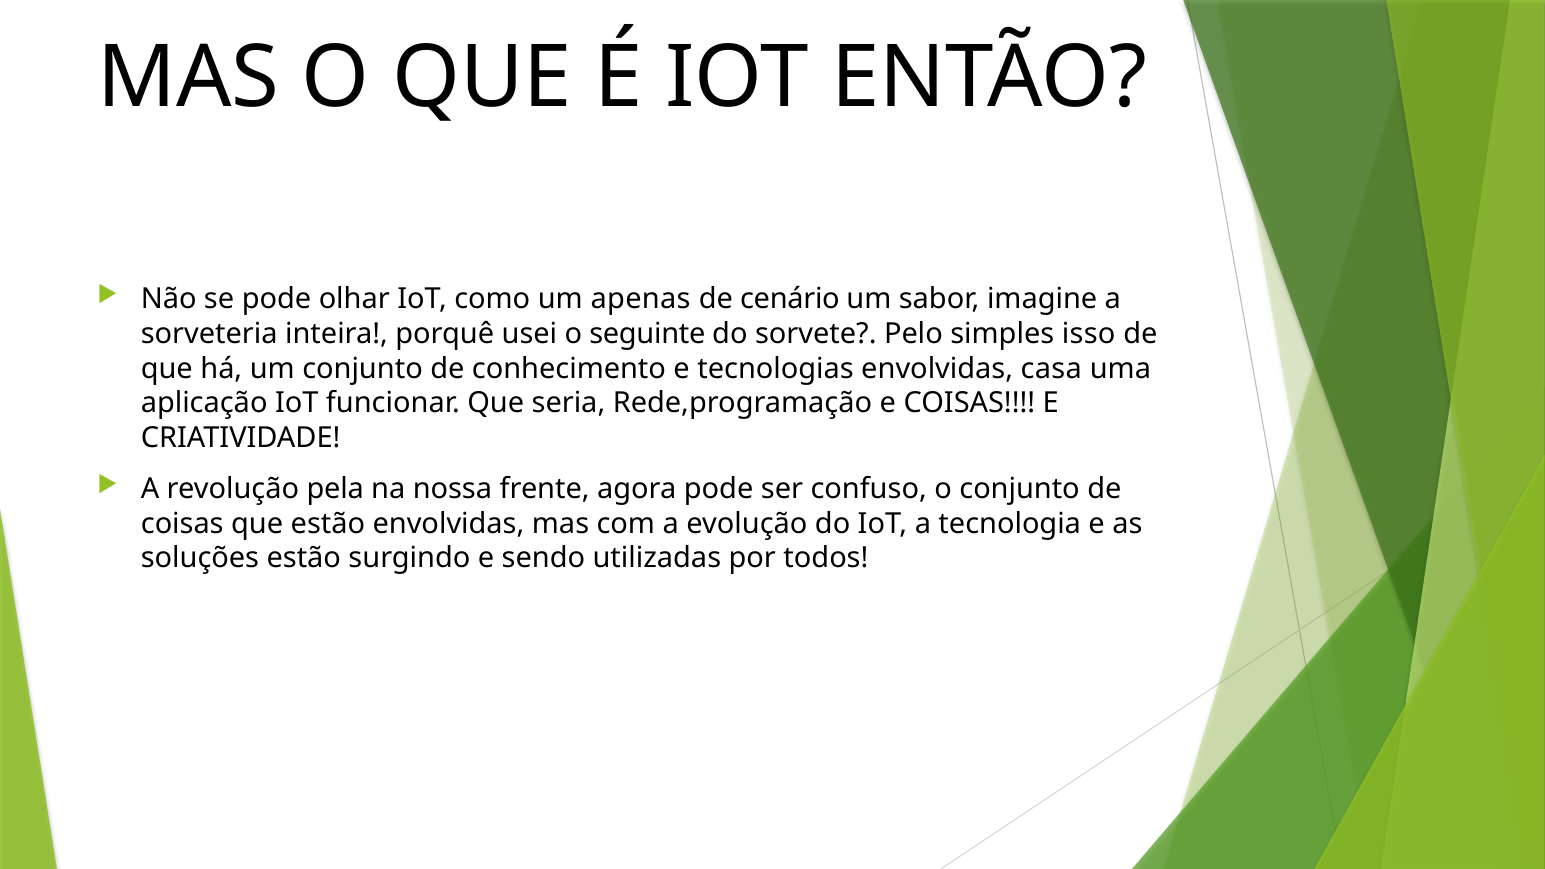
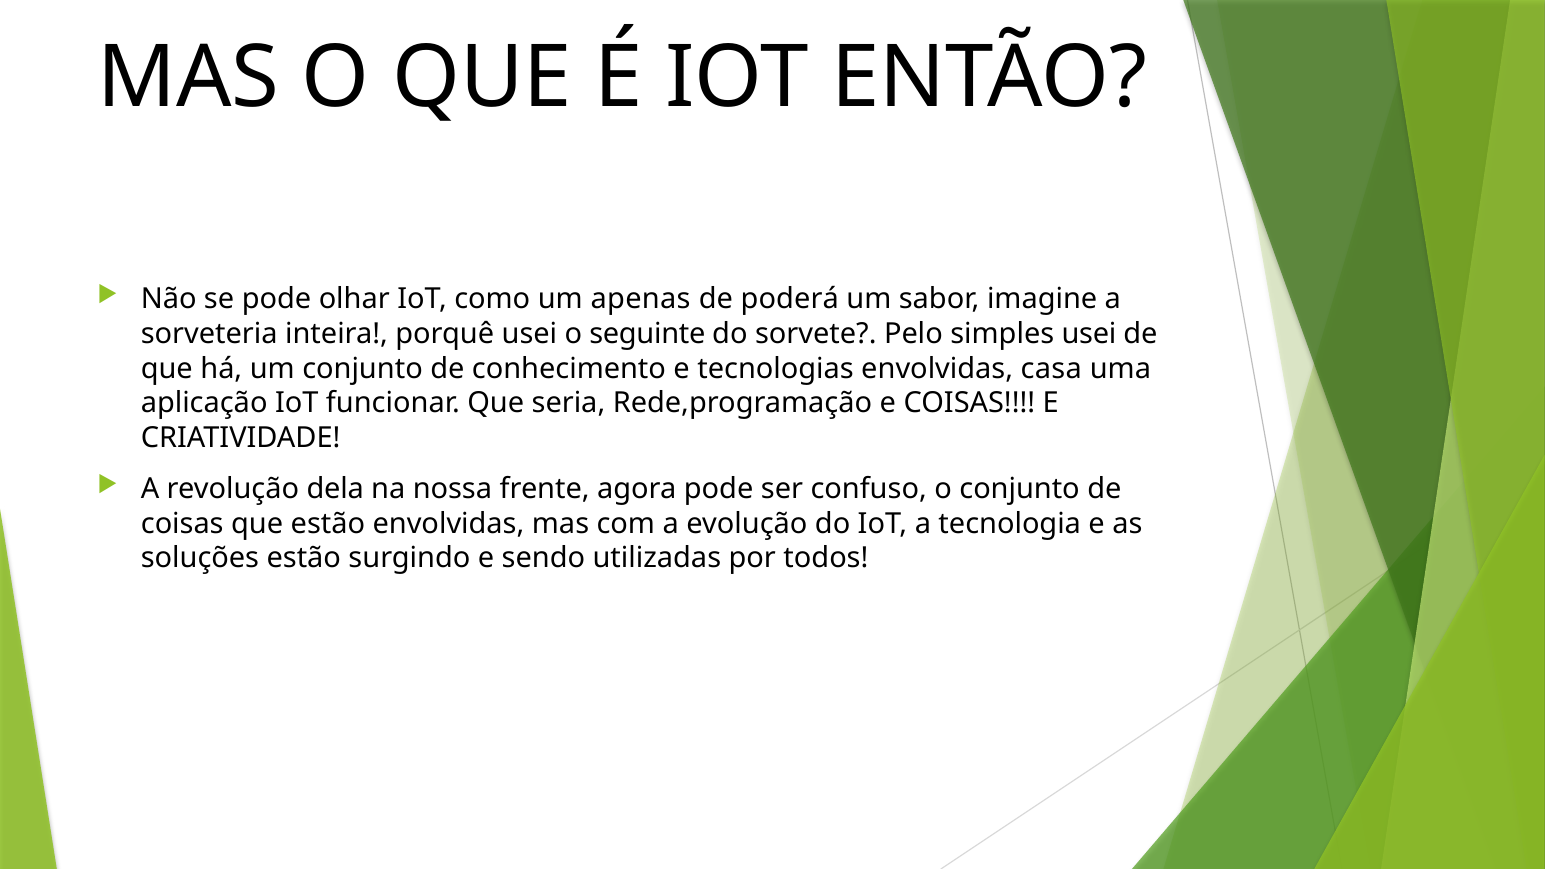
cenário: cenário -> poderá
simples isso: isso -> usei
pela: pela -> dela
